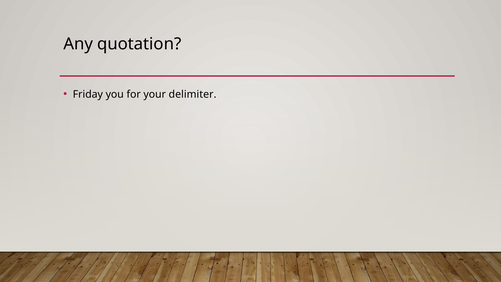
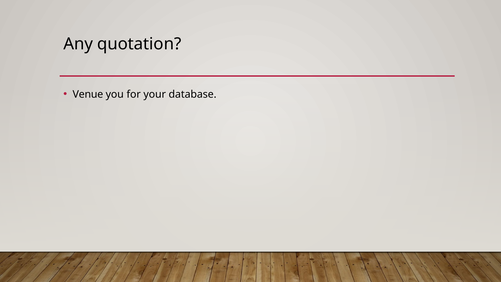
Friday: Friday -> Venue
delimiter: delimiter -> database
